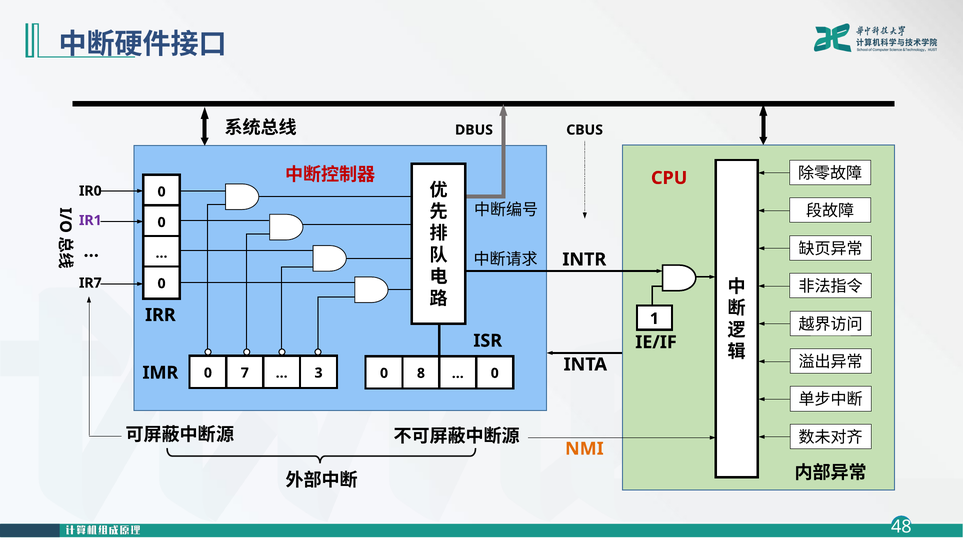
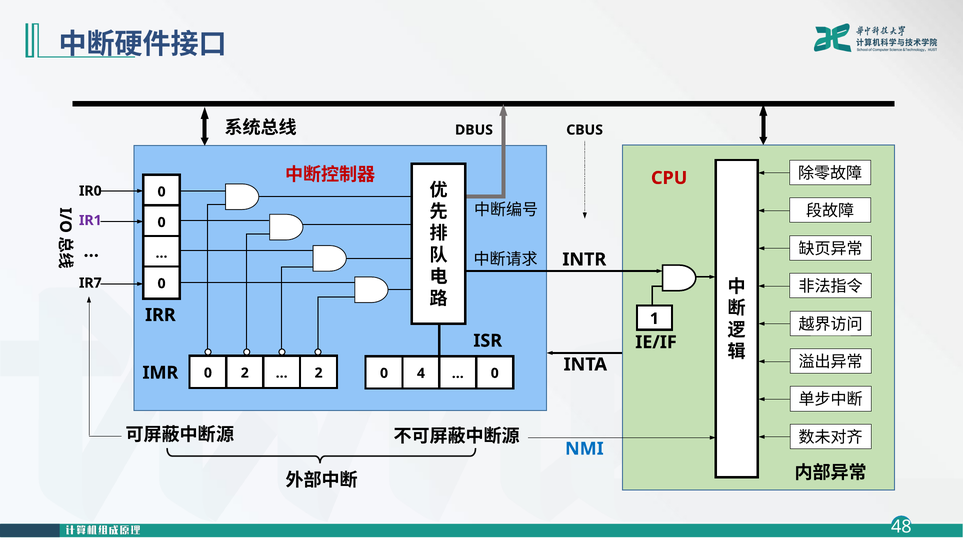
0 7: 7 -> 2
3 at (319, 373): 3 -> 2
8: 8 -> 4
NMI colour: orange -> blue
